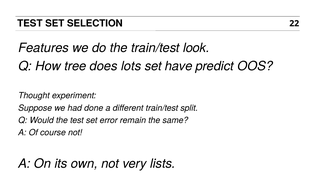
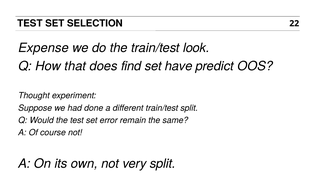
Features: Features -> Expense
tree: tree -> that
lots: lots -> find
very lists: lists -> split
